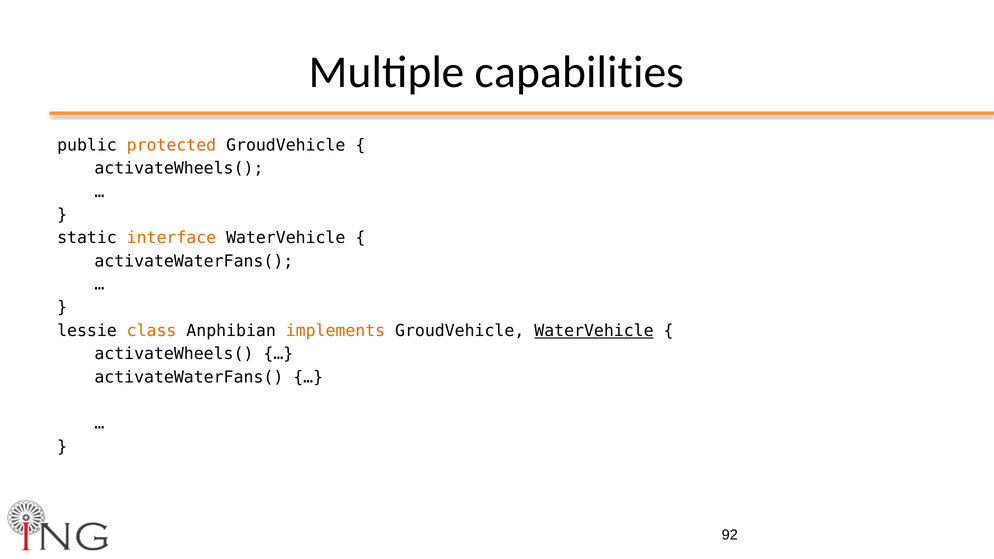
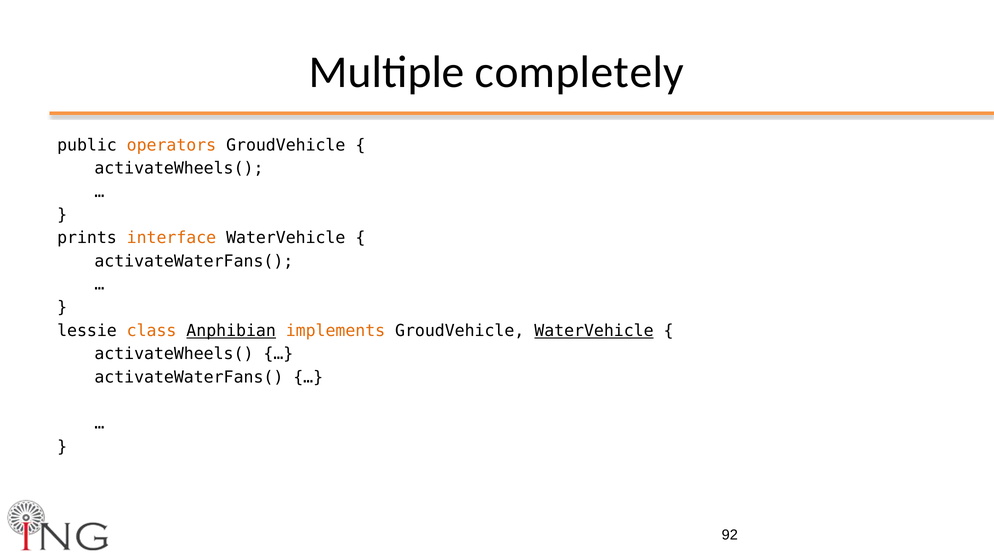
capabilities: capabilities -> completely
protected: protected -> operators
static: static -> prints
Anphibian underline: none -> present
